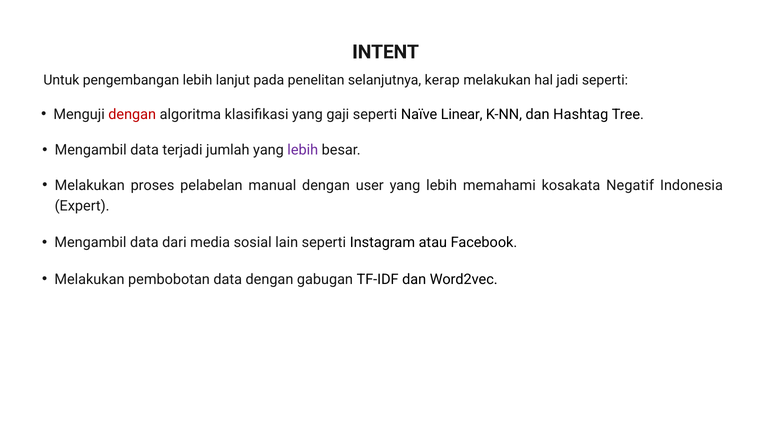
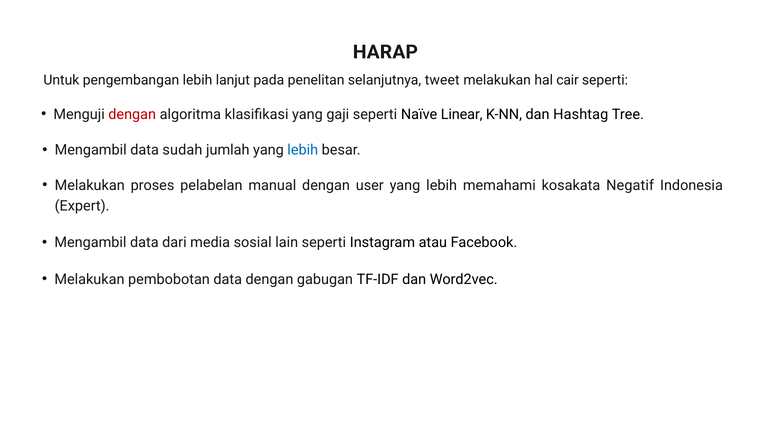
INTENT: INTENT -> HARAP
kerap: kerap -> tweet
jadi: jadi -> cair
terjadi: terjadi -> sudah
lebih at (303, 150) colour: purple -> blue
